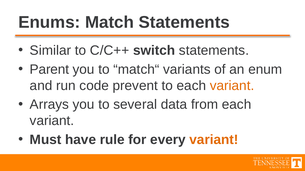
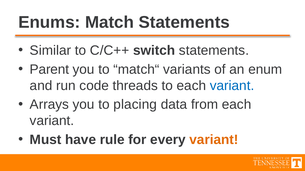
prevent: prevent -> threads
variant at (232, 86) colour: orange -> blue
several: several -> placing
